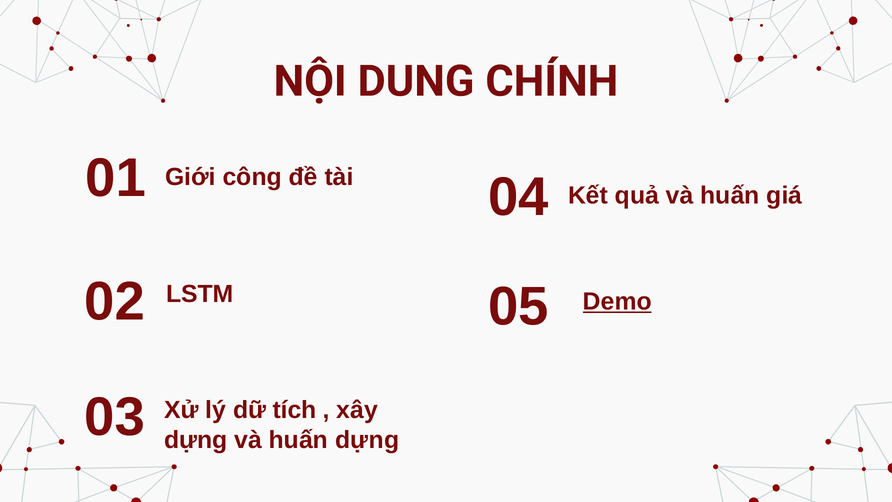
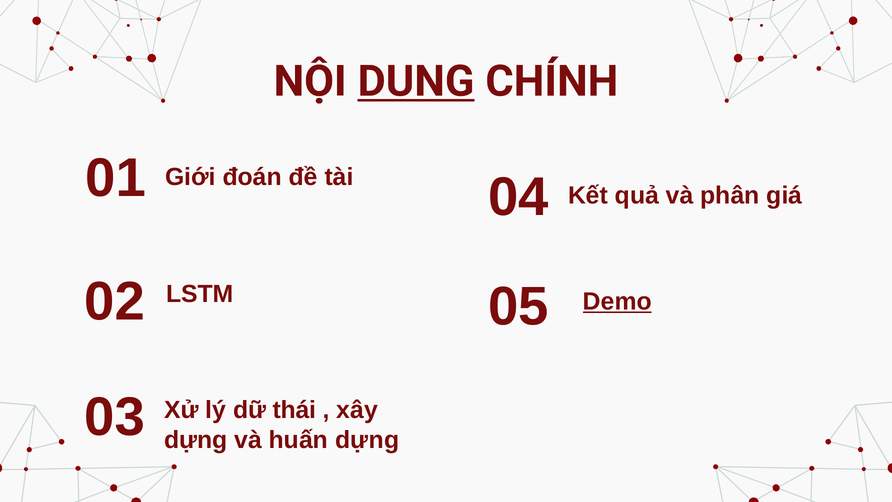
DUNG underline: none -> present
công: công -> đoán
quả và huấn: huấn -> phân
tích: tích -> thái
